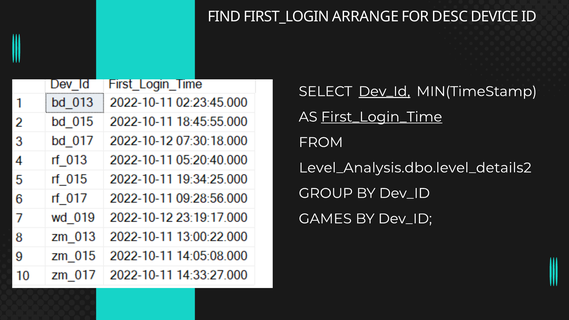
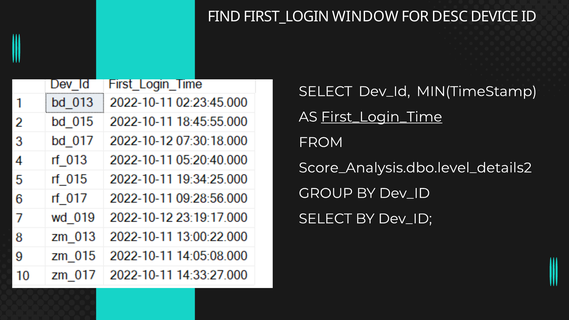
ARRANGE: ARRANGE -> WINDOW
Dev_Id at (384, 91) underline: present -> none
Level_Analysis.dbo.level_details2: Level_Analysis.dbo.level_details2 -> Score_Analysis.dbo.level_details2
GAMES at (325, 219): GAMES -> SELECT
